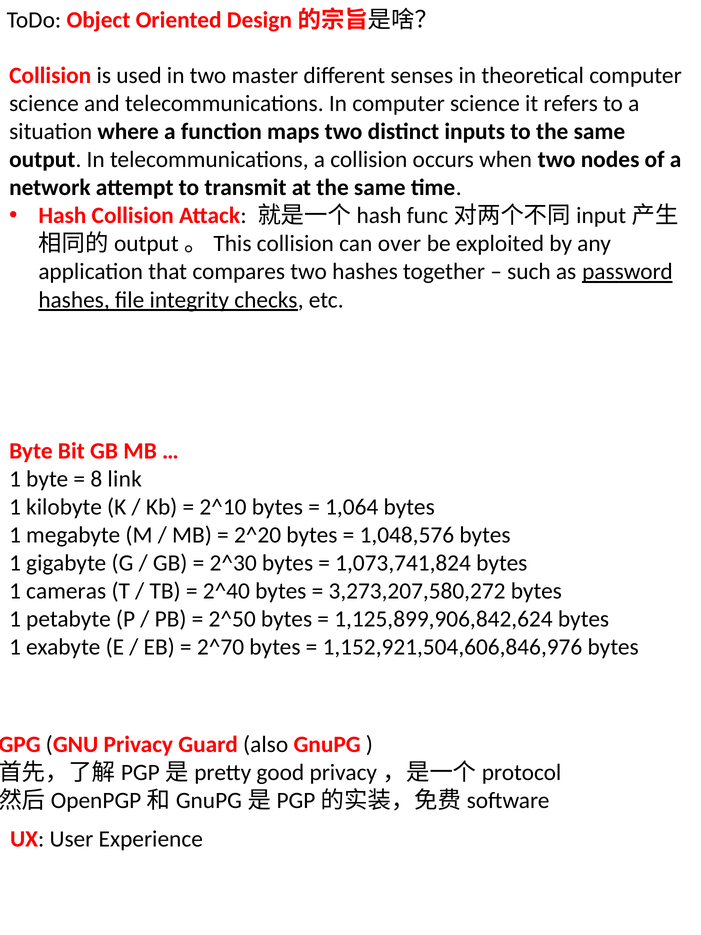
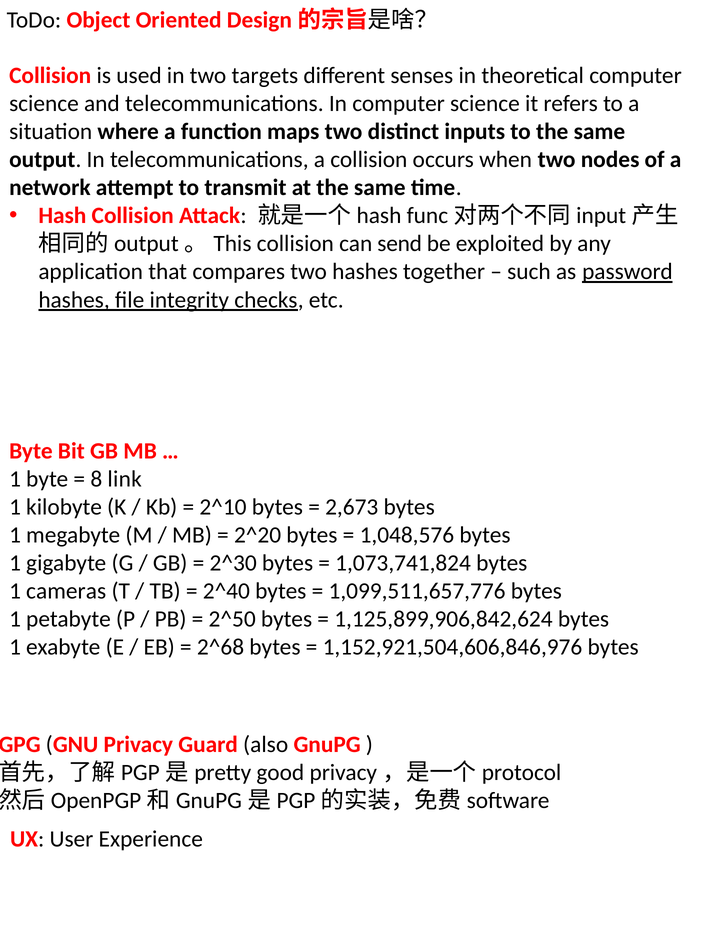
master: master -> targets
over: over -> send
1,064: 1,064 -> 2,673
3,273,207,580,272: 3,273,207,580,272 -> 1,099,511,657,776
2^70: 2^70 -> 2^68
